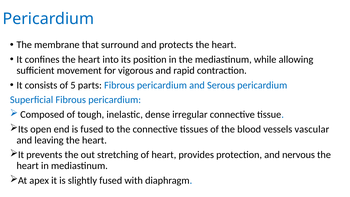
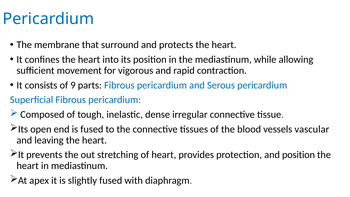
5: 5 -> 9
and nervous: nervous -> position
